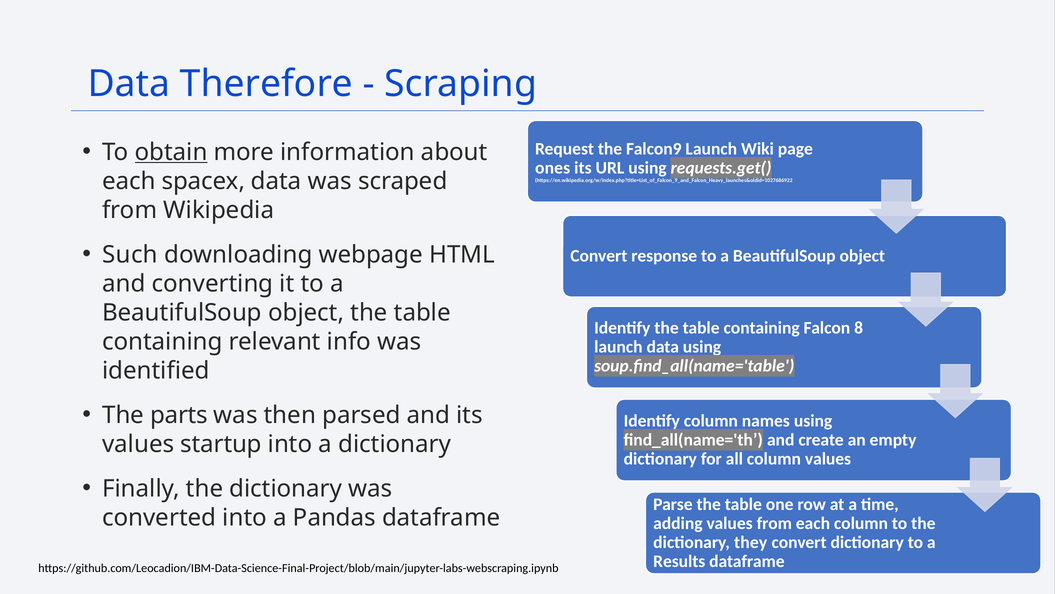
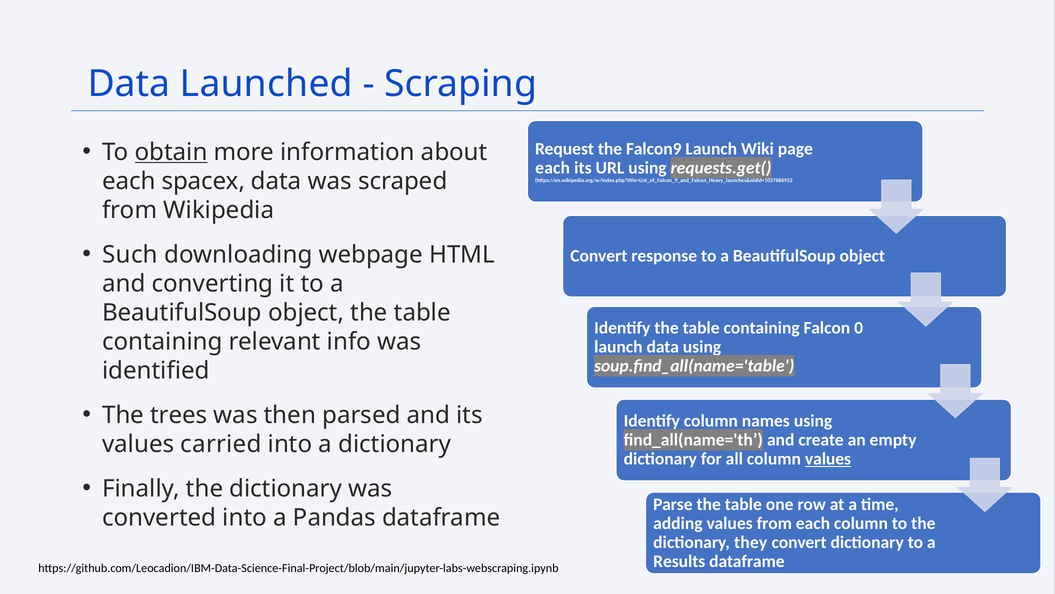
Therefore: Therefore -> Launched
ones at (553, 168): ones -> each
8: 8 -> 0
parts: parts -> trees
startup: startup -> carried
values at (828, 458) underline: none -> present
